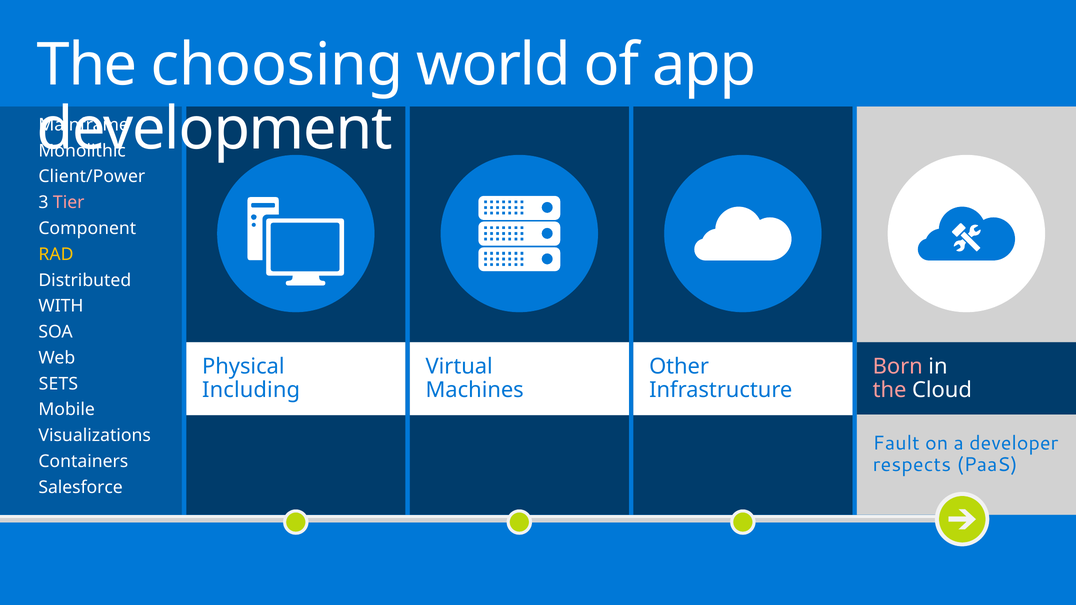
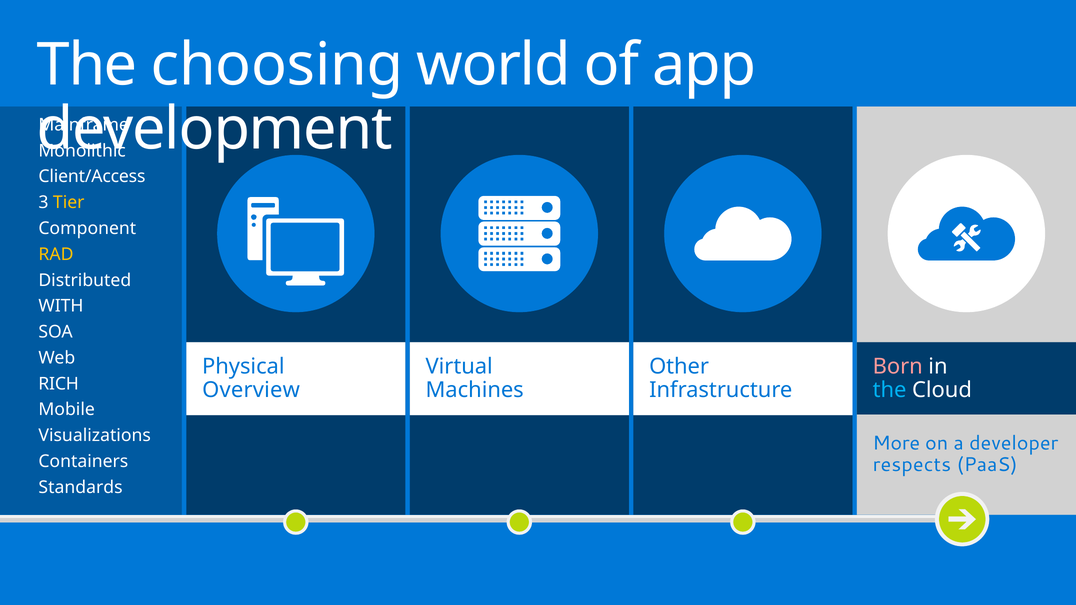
Client/Power: Client/Power -> Client/Access
Tier colour: pink -> yellow
SETS: SETS -> RICH
Including: Including -> Overview
the at (890, 390) colour: pink -> light blue
Fault: Fault -> More
Salesforce: Salesforce -> Standards
